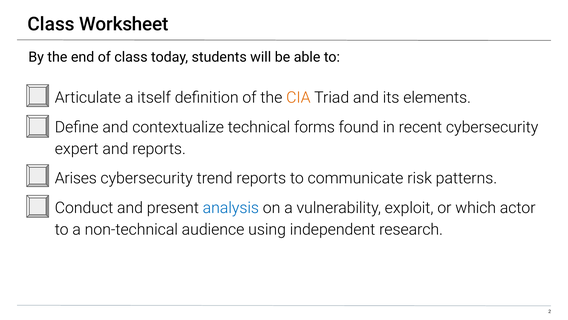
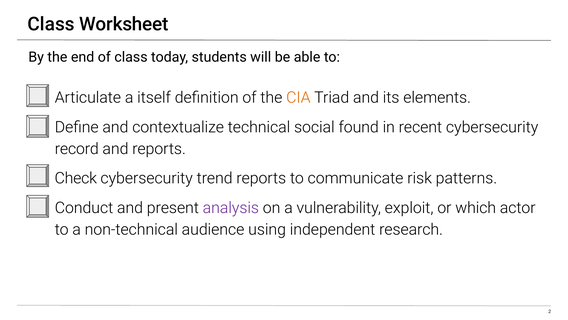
forms: forms -> social
expert: expert -> record
Arises: Arises -> Check
analysis colour: blue -> purple
